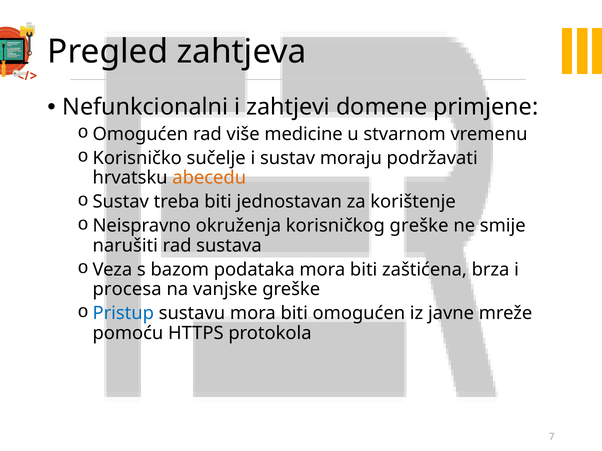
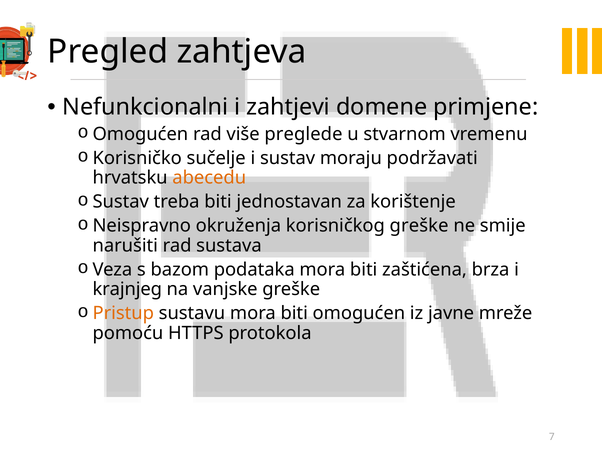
medicine: medicine -> preglede
procesa: procesa -> krajnjeg
Pristup colour: blue -> orange
